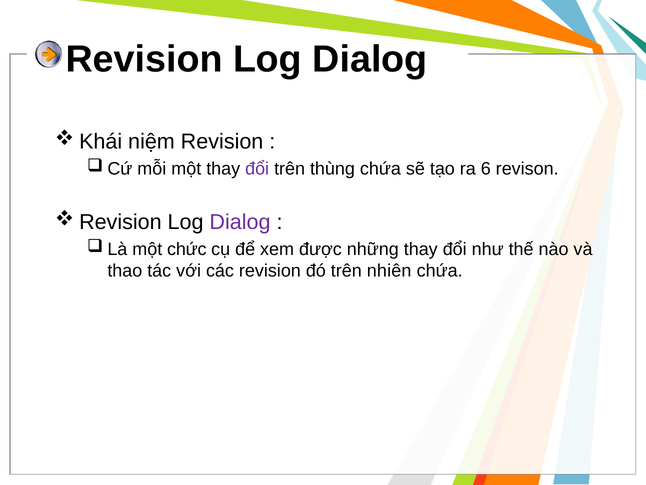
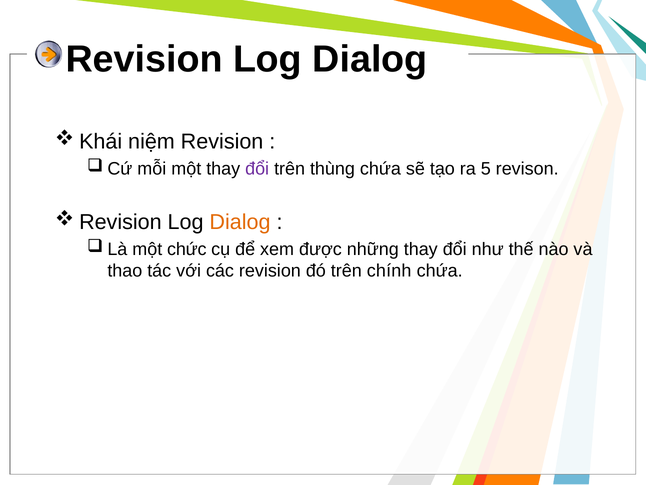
6: 6 -> 5
Dialog at (240, 222) colour: purple -> orange
nhiên: nhiên -> chính
